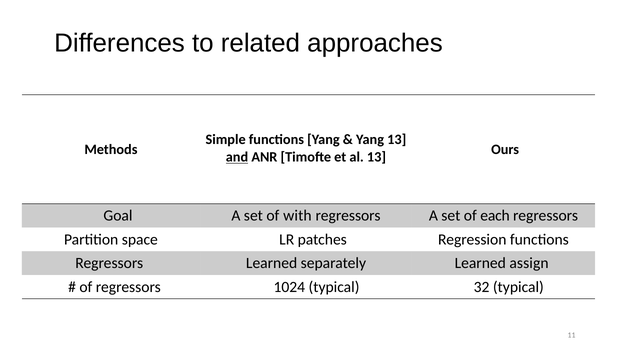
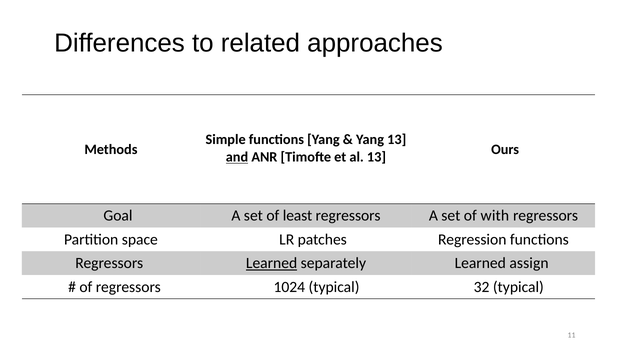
with: with -> least
each: each -> with
Learned at (272, 263) underline: none -> present
